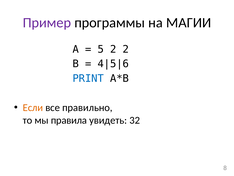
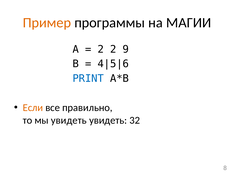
Пример colour: purple -> orange
5 at (101, 49): 5 -> 2
2 2: 2 -> 9
мы правила: правила -> увидеть
